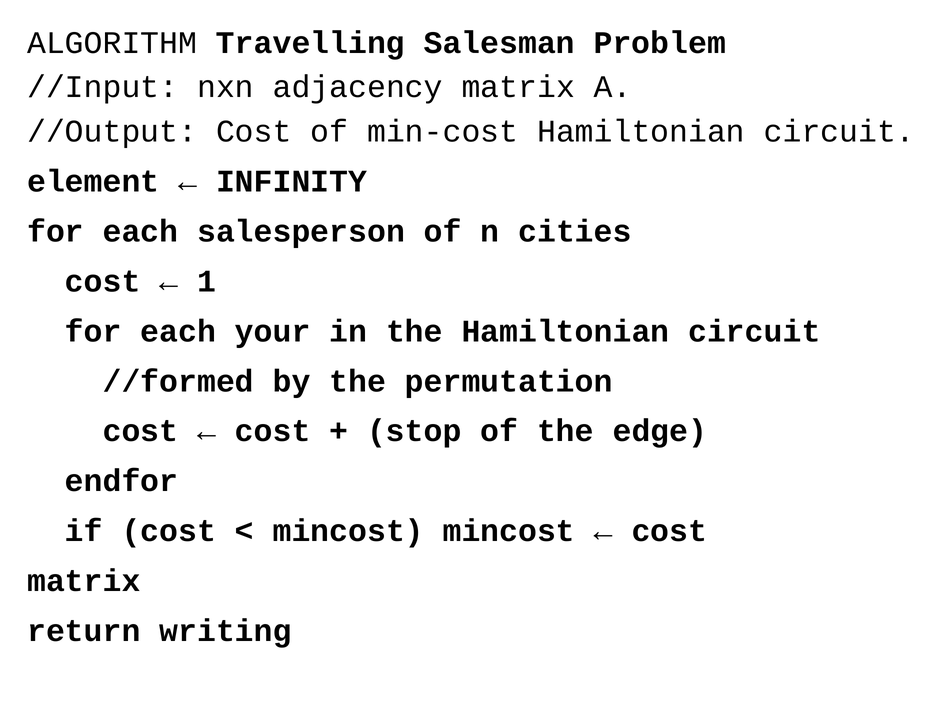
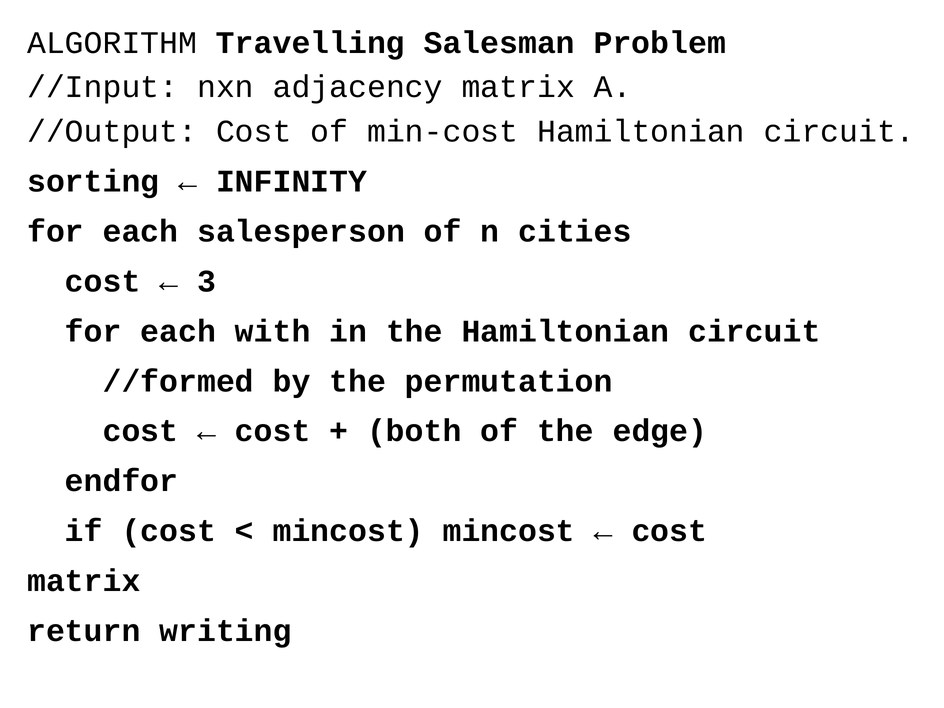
element: element -> sorting
1: 1 -> 3
your: your -> with
stop: stop -> both
